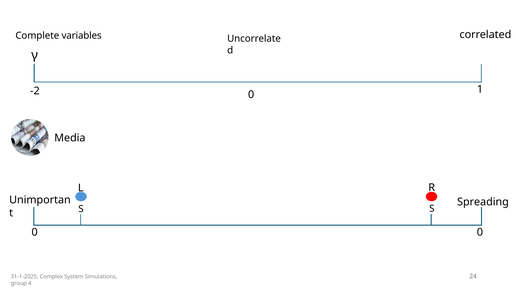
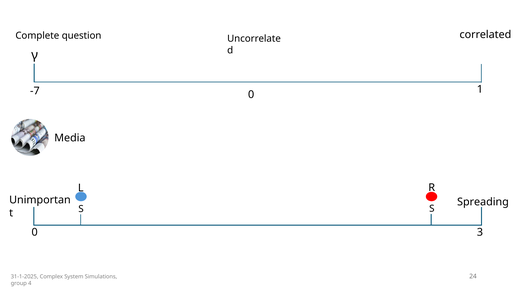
variables: variables -> question
-2: -2 -> -7
0 0: 0 -> 3
